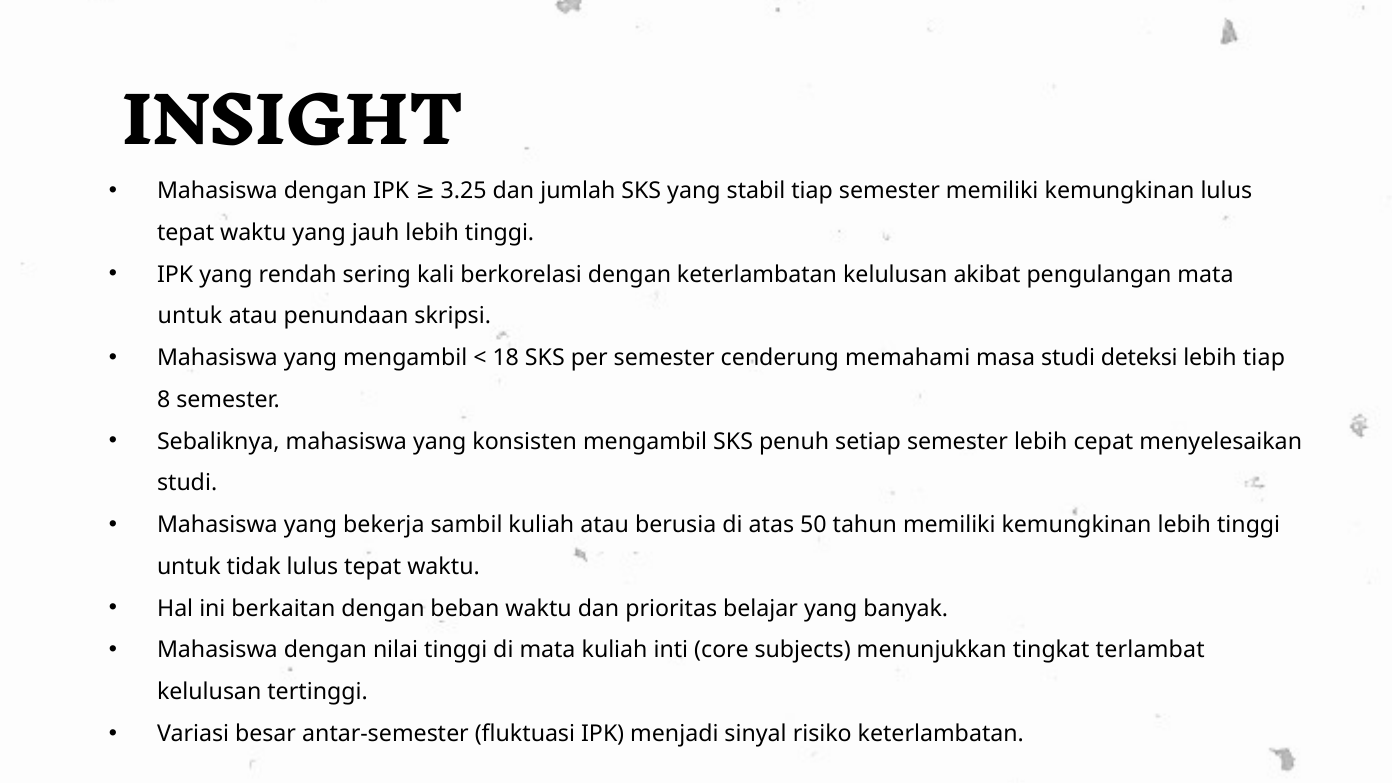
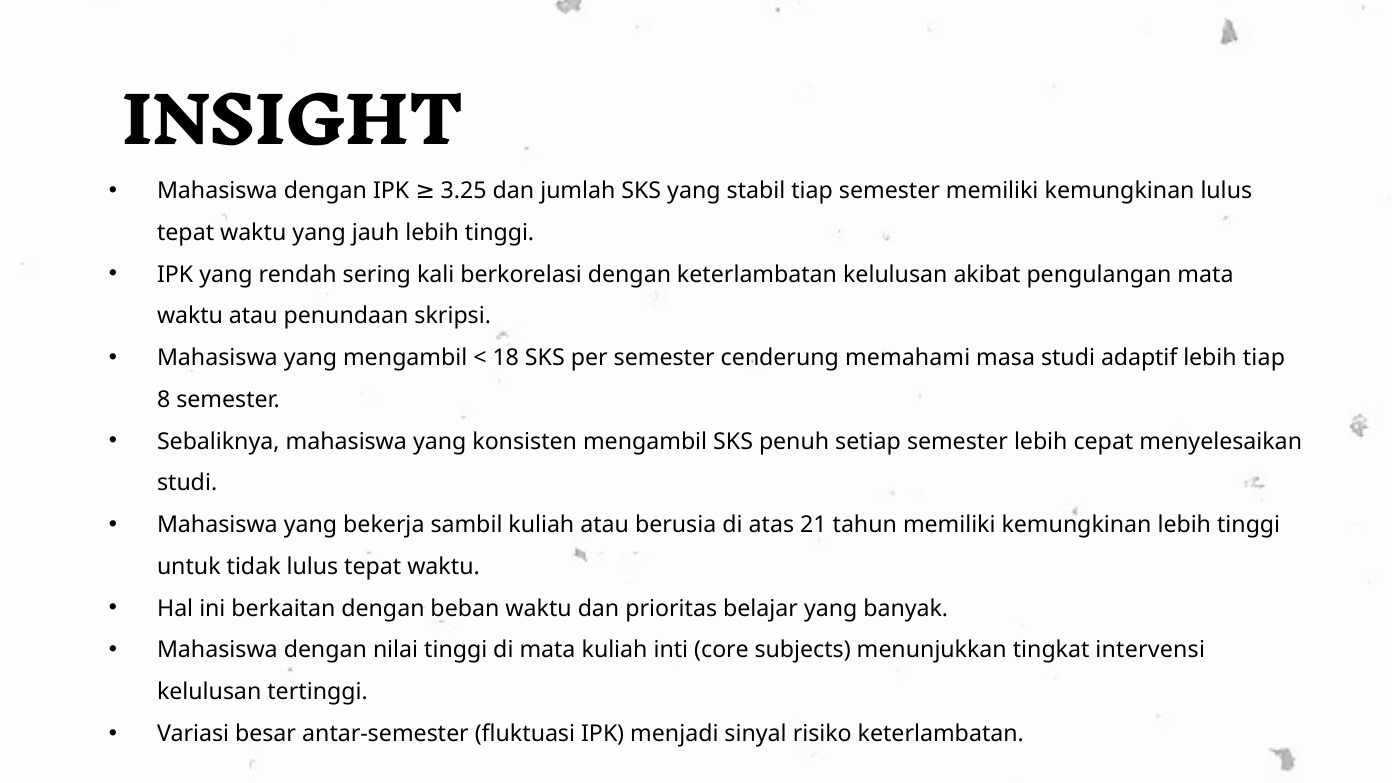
untuk at (190, 316): untuk -> waktu
deteksi: deteksi -> adaptif
50: 50 -> 21
terlambat: terlambat -> intervensi
